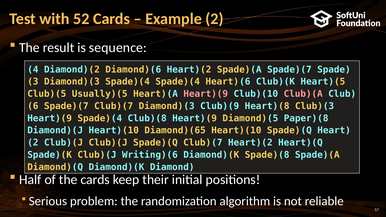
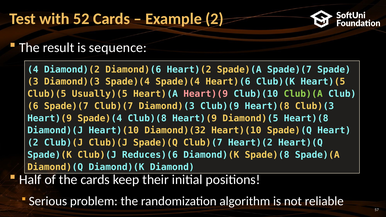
Club)(A colour: pink -> light green
Diamond)(5 Paper)(8: Paper)(8 -> Heart)(8
Diamond)(65: Diamond)(65 -> Diamond)(32
Writing)(6: Writing)(6 -> Reduces)(6
